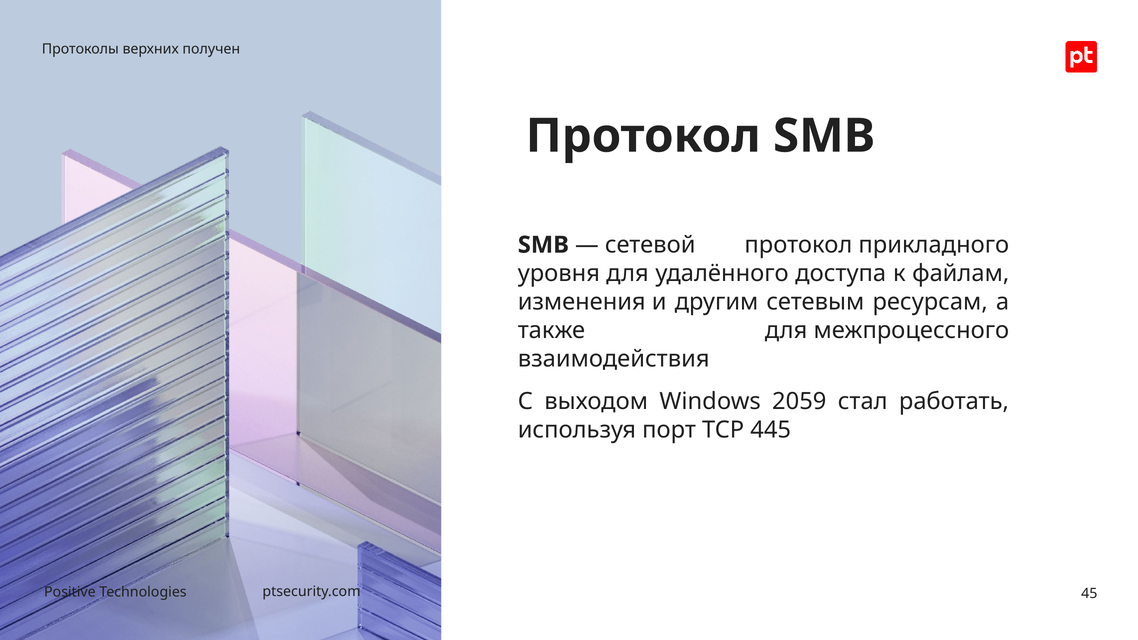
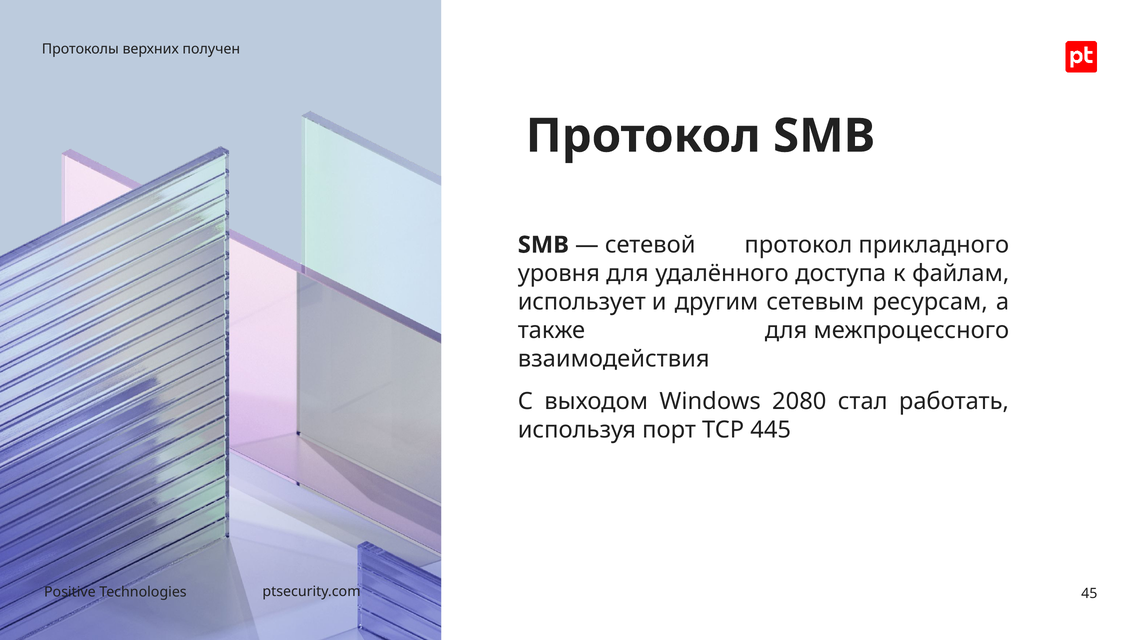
изменения: изменения -> использует
2059: 2059 -> 2080
